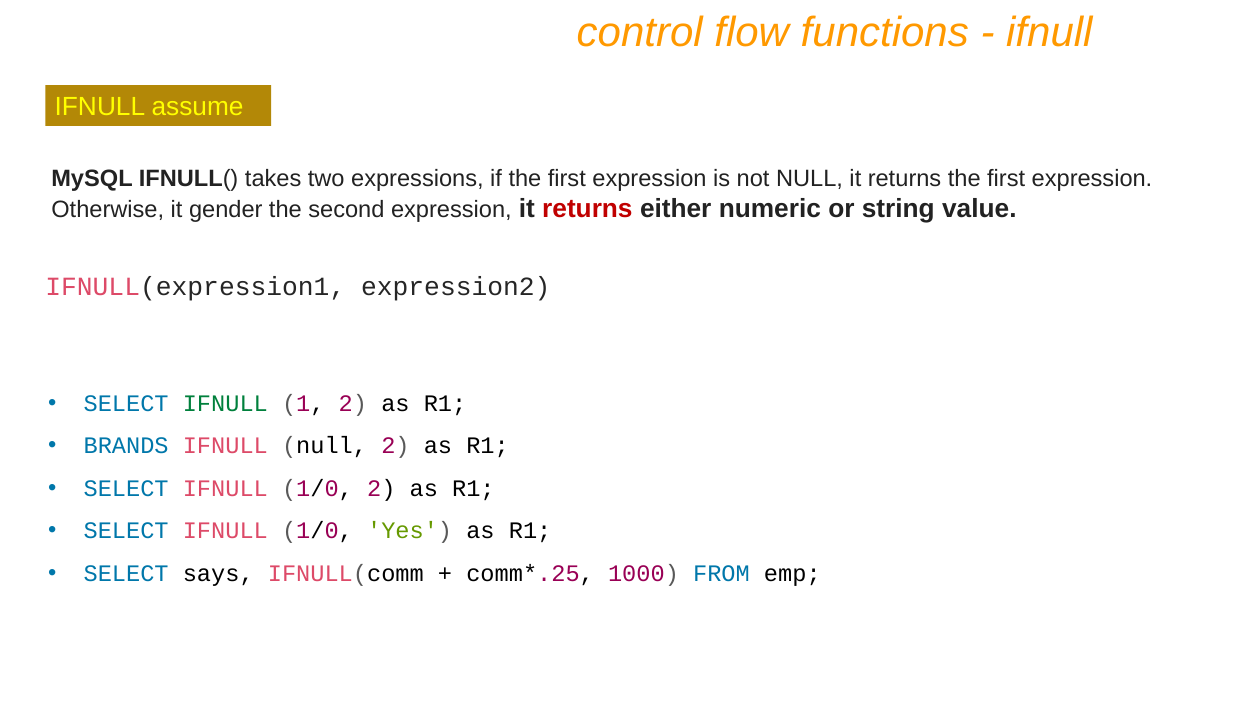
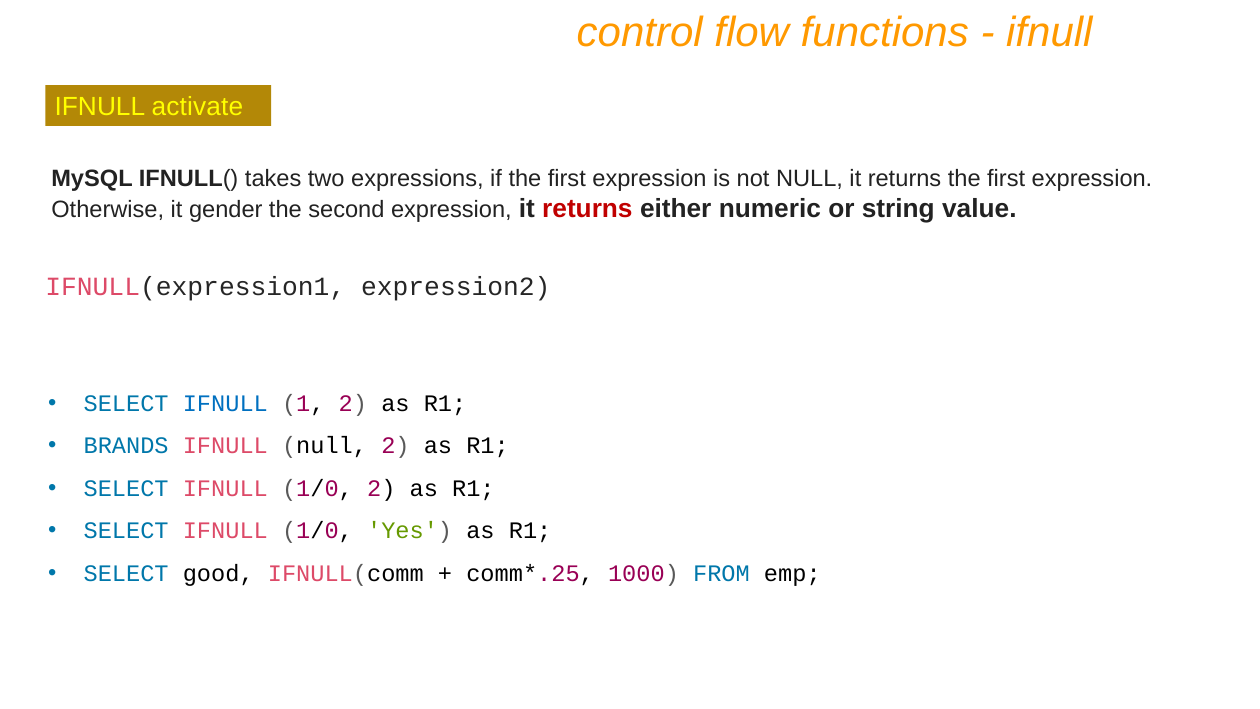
assume: assume -> activate
IFNULL at (225, 403) colour: green -> blue
says: says -> good
